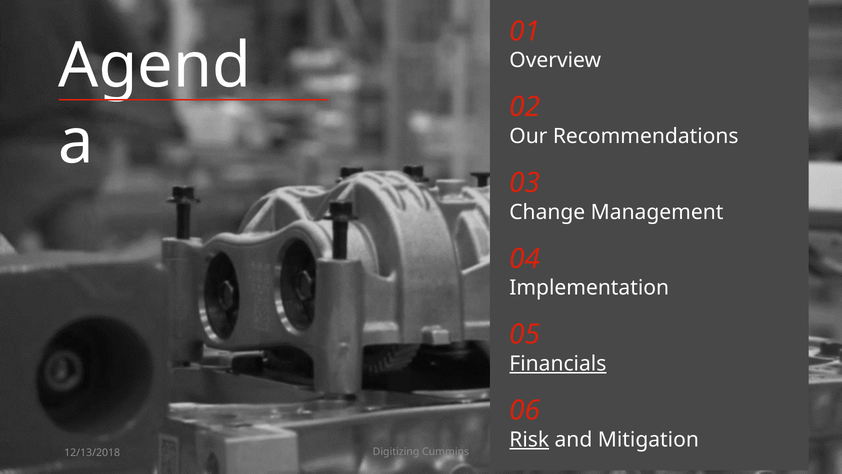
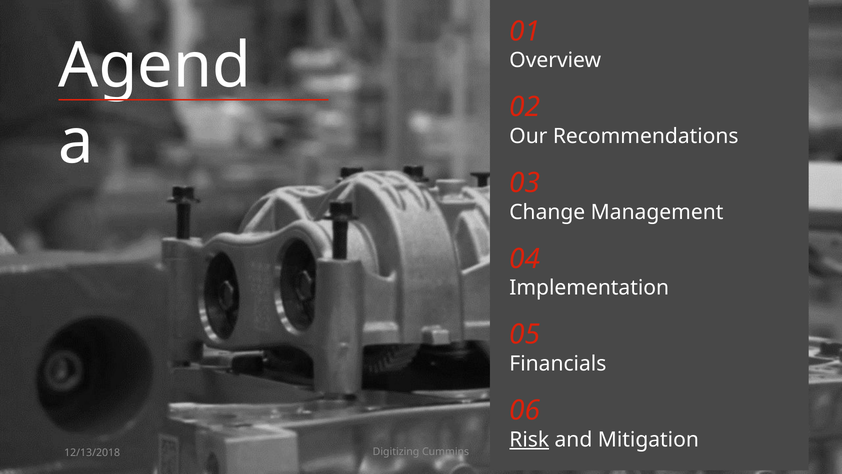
Financials underline: present -> none
